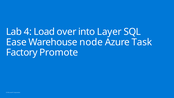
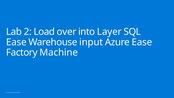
4: 4 -> 2
node: node -> input
Azure Task: Task -> Ease
Promote: Promote -> Machine
